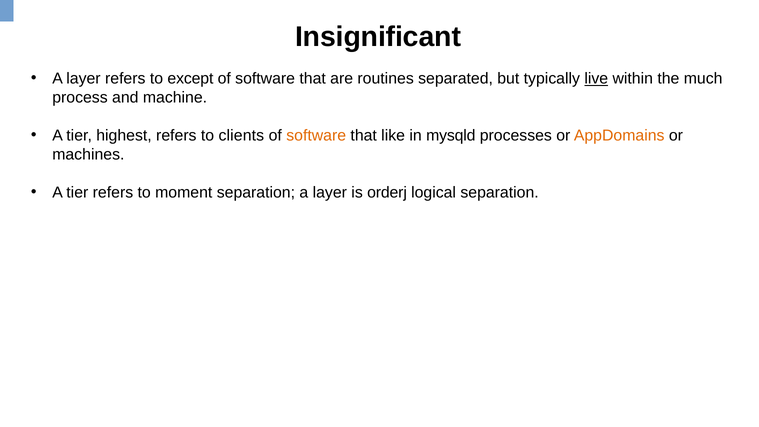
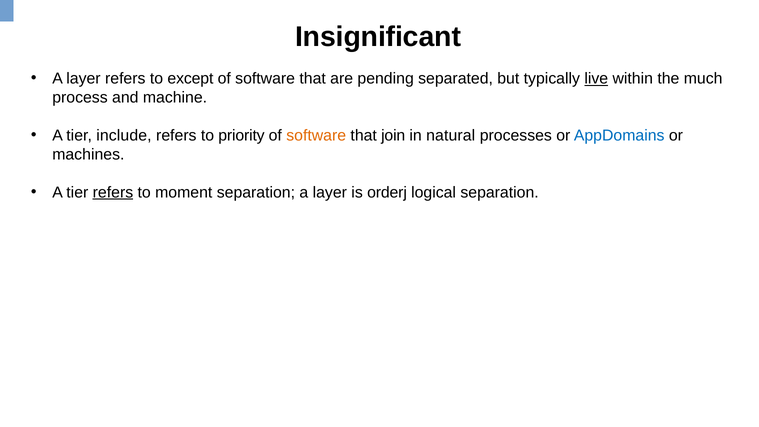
routines: routines -> pending
highest: highest -> include
clients: clients -> priority
like: like -> join
mysqld: mysqld -> natural
AppDomains colour: orange -> blue
refers at (113, 192) underline: none -> present
